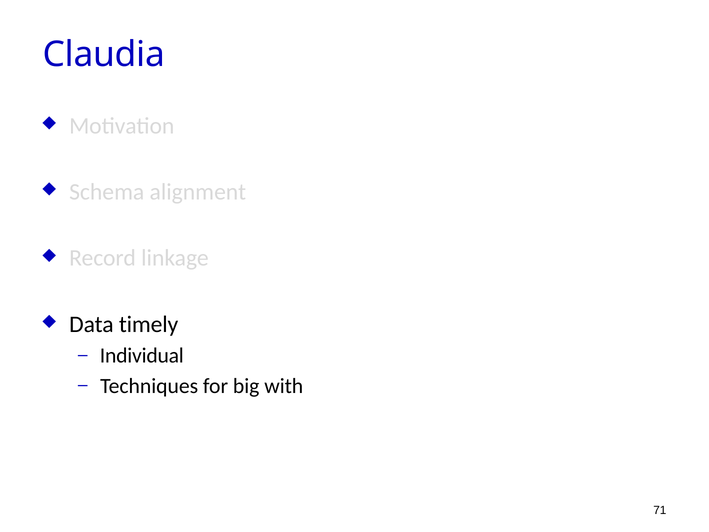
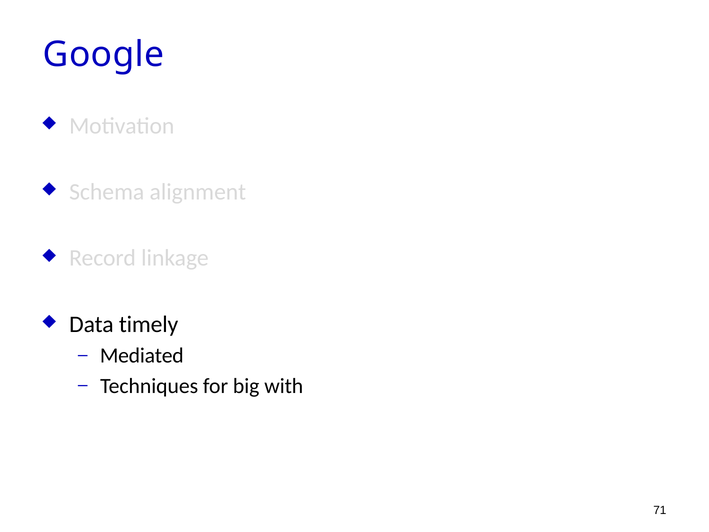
Claudia: Claudia -> Google
Individual: Individual -> Mediated
